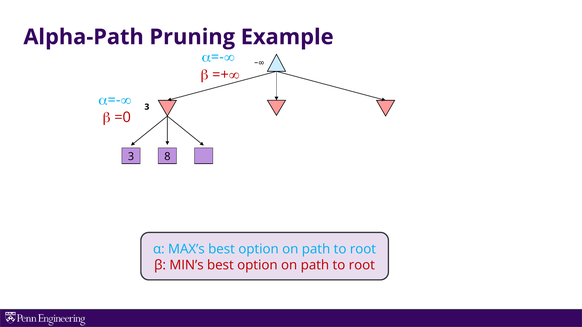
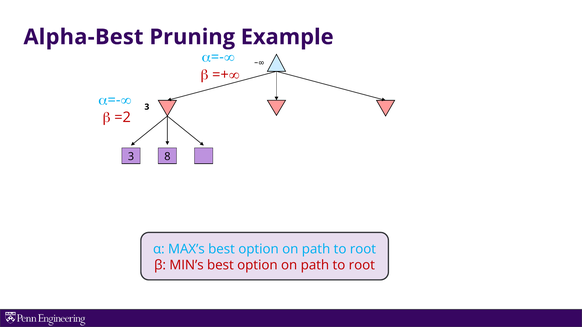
Alpha-Path: Alpha-Path -> Alpha-Best
=0: =0 -> =2
